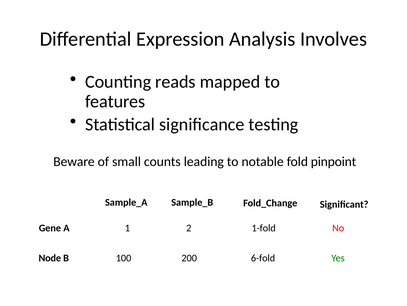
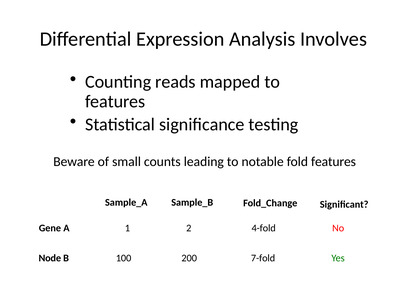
fold pinpoint: pinpoint -> features
1-fold: 1-fold -> 4-fold
6-fold: 6-fold -> 7-fold
